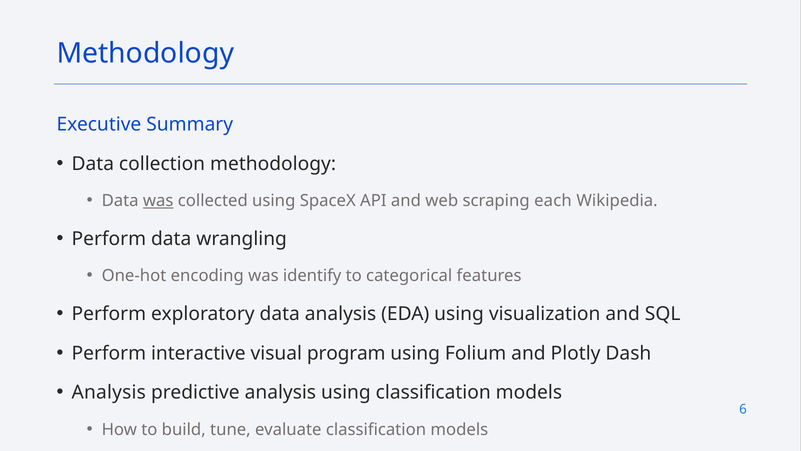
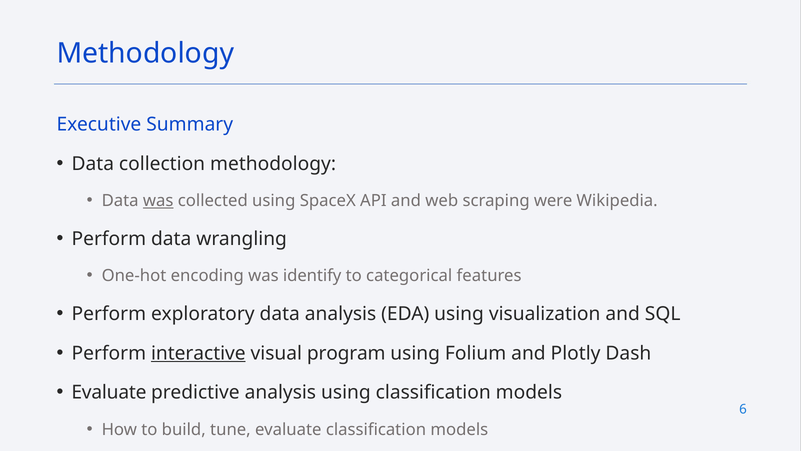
each: each -> were
interactive underline: none -> present
Analysis at (109, 392): Analysis -> Evaluate
